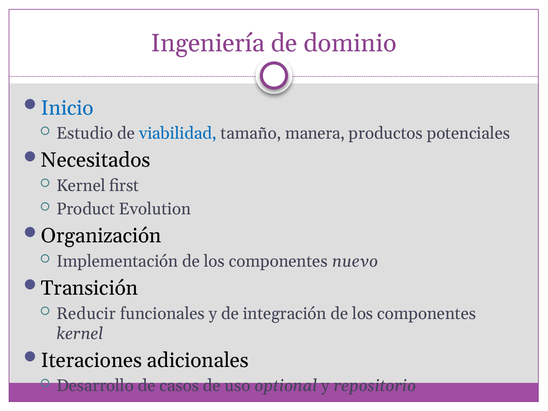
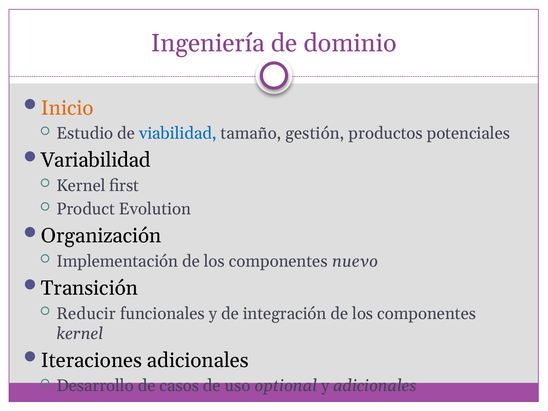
Inicio colour: blue -> orange
manera: manera -> gestión
Necesitados: Necesitados -> Variabilidad
y repositorio: repositorio -> adicionales
